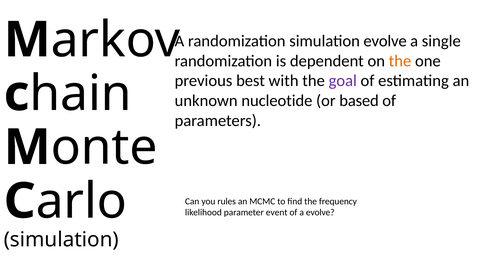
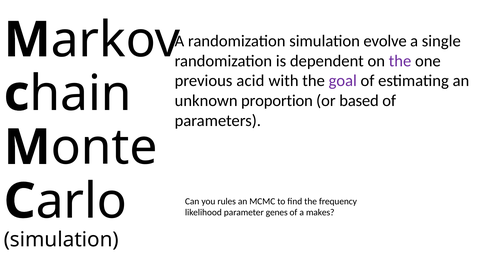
the at (400, 61) colour: orange -> purple
best: best -> acid
nucleotide: nucleotide -> proportion
event: event -> genes
a evolve: evolve -> makes
